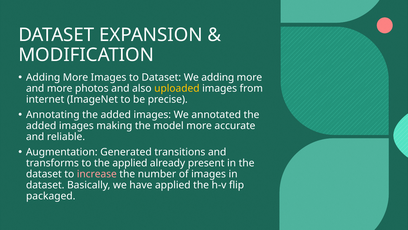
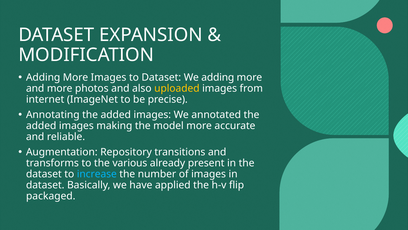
Generated: Generated -> Repository
the applied: applied -> various
increase colour: pink -> light blue
